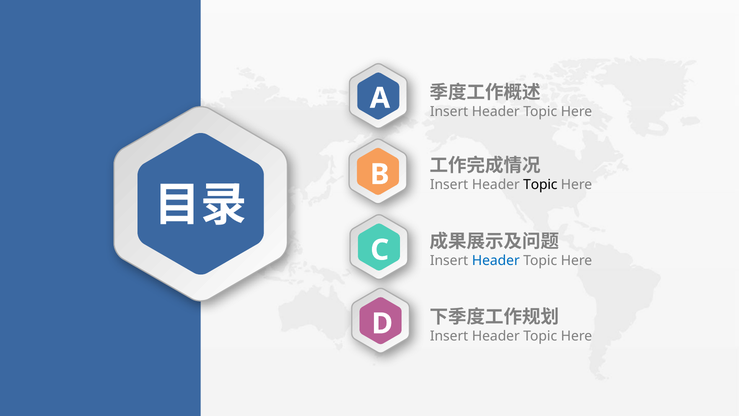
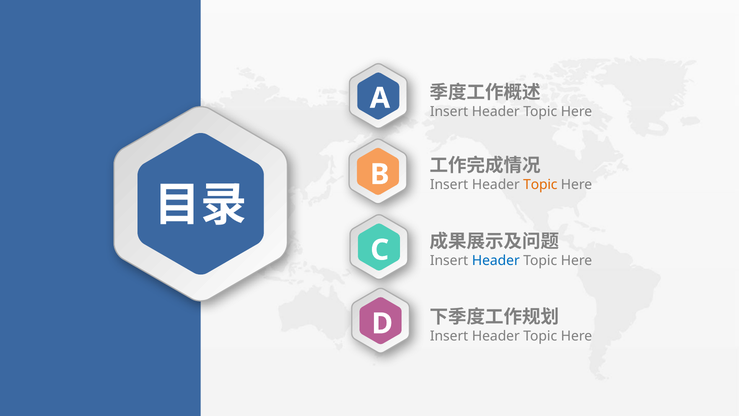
Topic at (540, 185) colour: black -> orange
